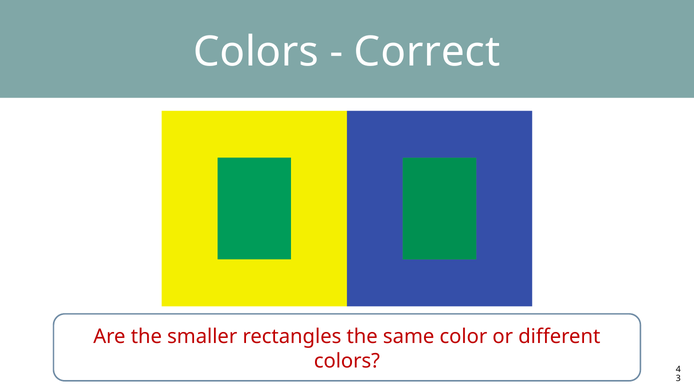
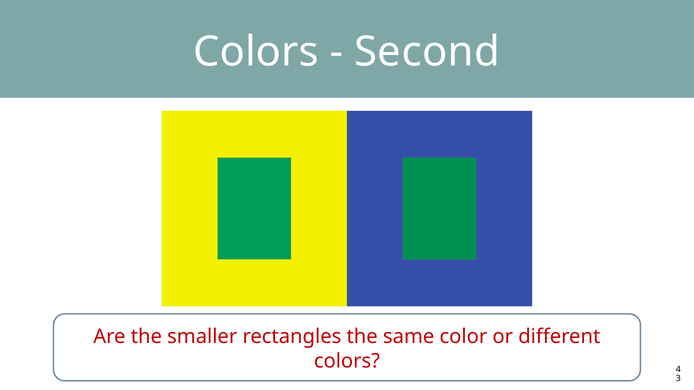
Correct: Correct -> Second
